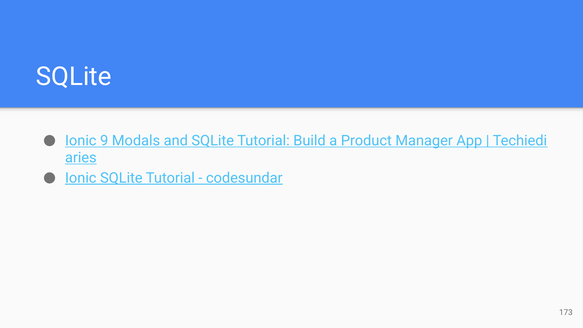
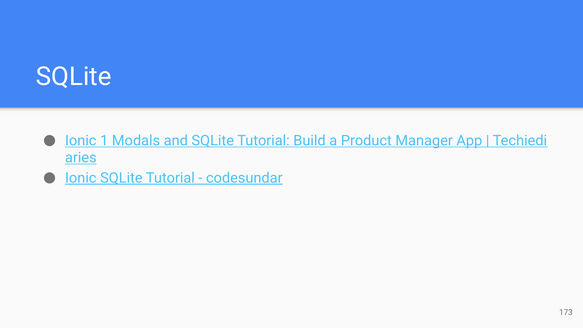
9: 9 -> 1
